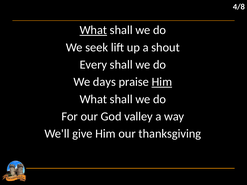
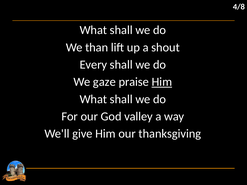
What at (93, 30) underline: present -> none
seek: seek -> than
days: days -> gaze
